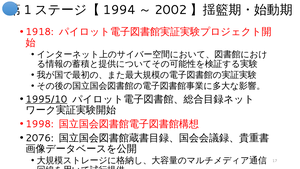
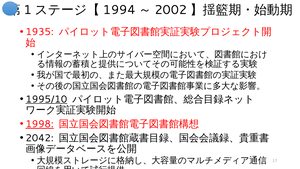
1918: 1918 -> 1935
1998 underline: none -> present
2076: 2076 -> 2042
